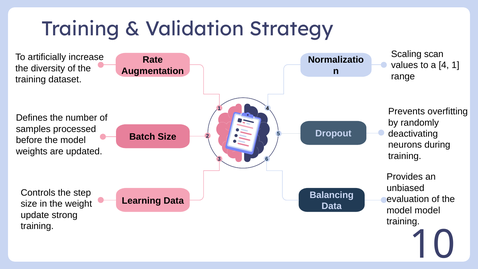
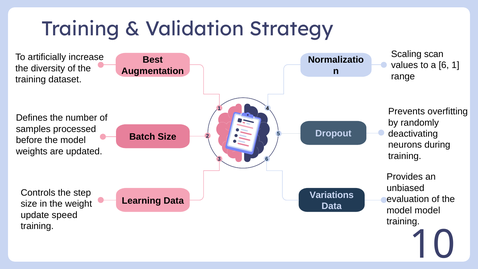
Rate: Rate -> Best
a 4: 4 -> 6
Balancing: Balancing -> Variations
strong: strong -> speed
